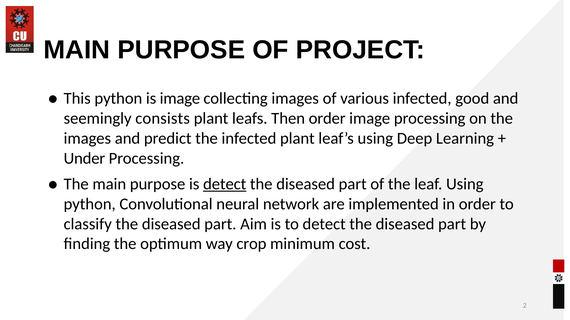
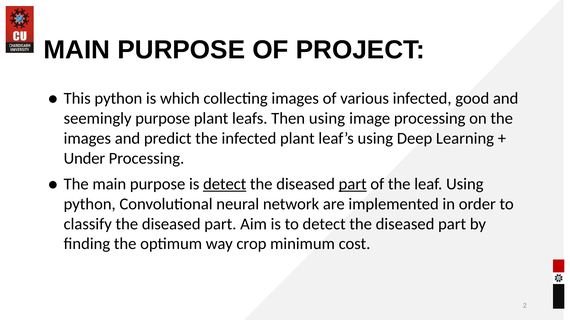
is image: image -> which
seemingly consists: consists -> purpose
Then order: order -> using
part at (353, 184) underline: none -> present
